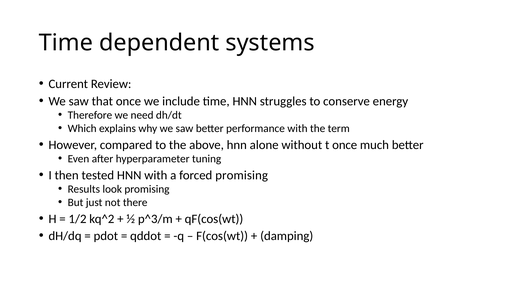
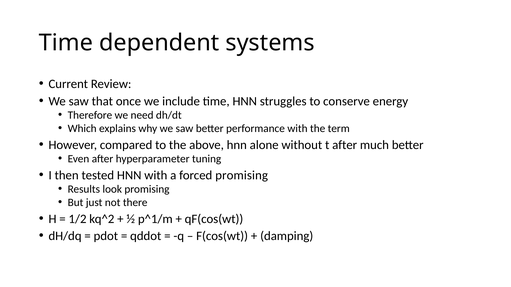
t once: once -> after
p^3/m: p^3/m -> p^1/m
